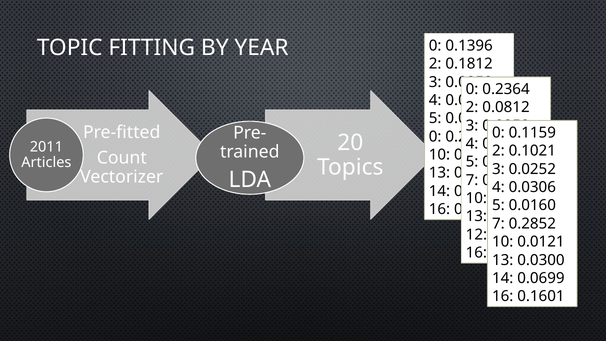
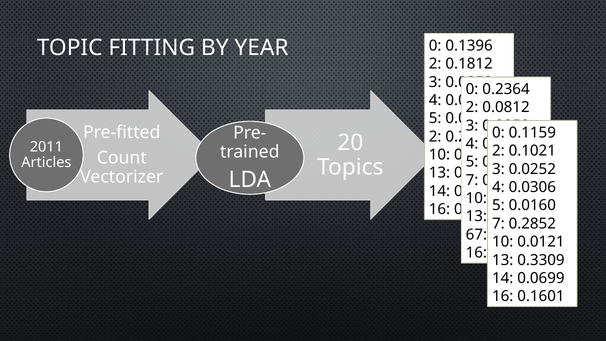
0 at (435, 137): 0 -> 2
12: 12 -> 67
0.0300: 0.0300 -> 0.3309
